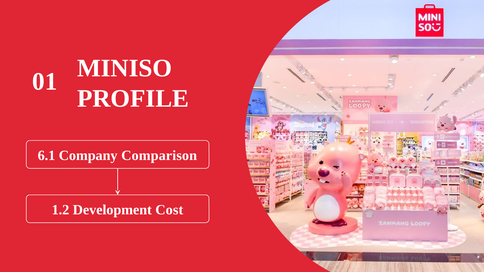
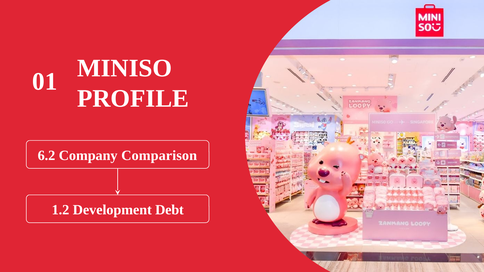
6.1: 6.1 -> 6.2
Cost: Cost -> Debt
